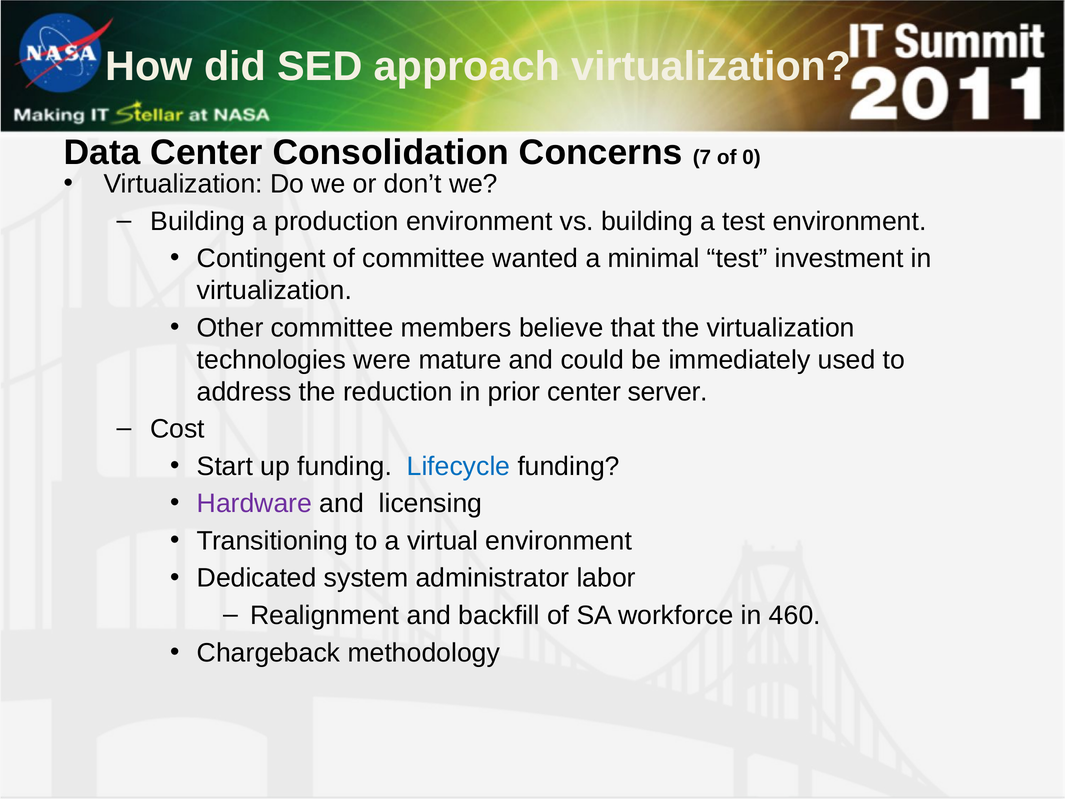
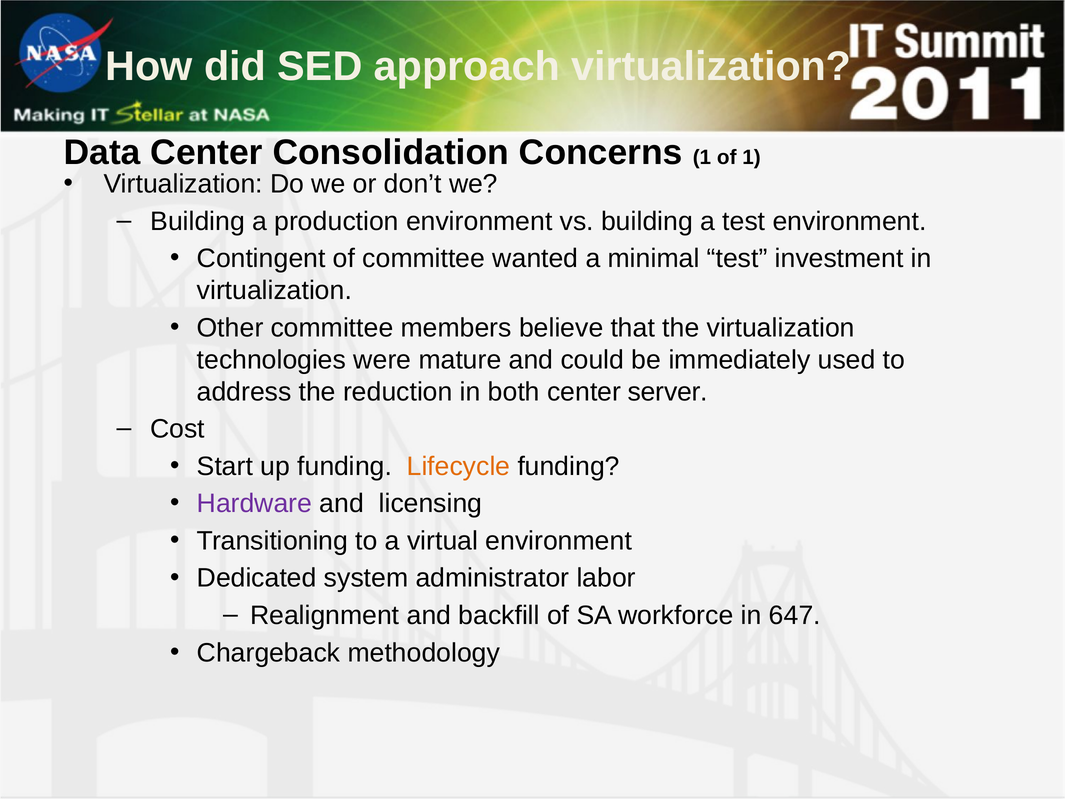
Concerns 7: 7 -> 1
of 0: 0 -> 1
prior: prior -> both
Lifecycle colour: blue -> orange
460: 460 -> 647
